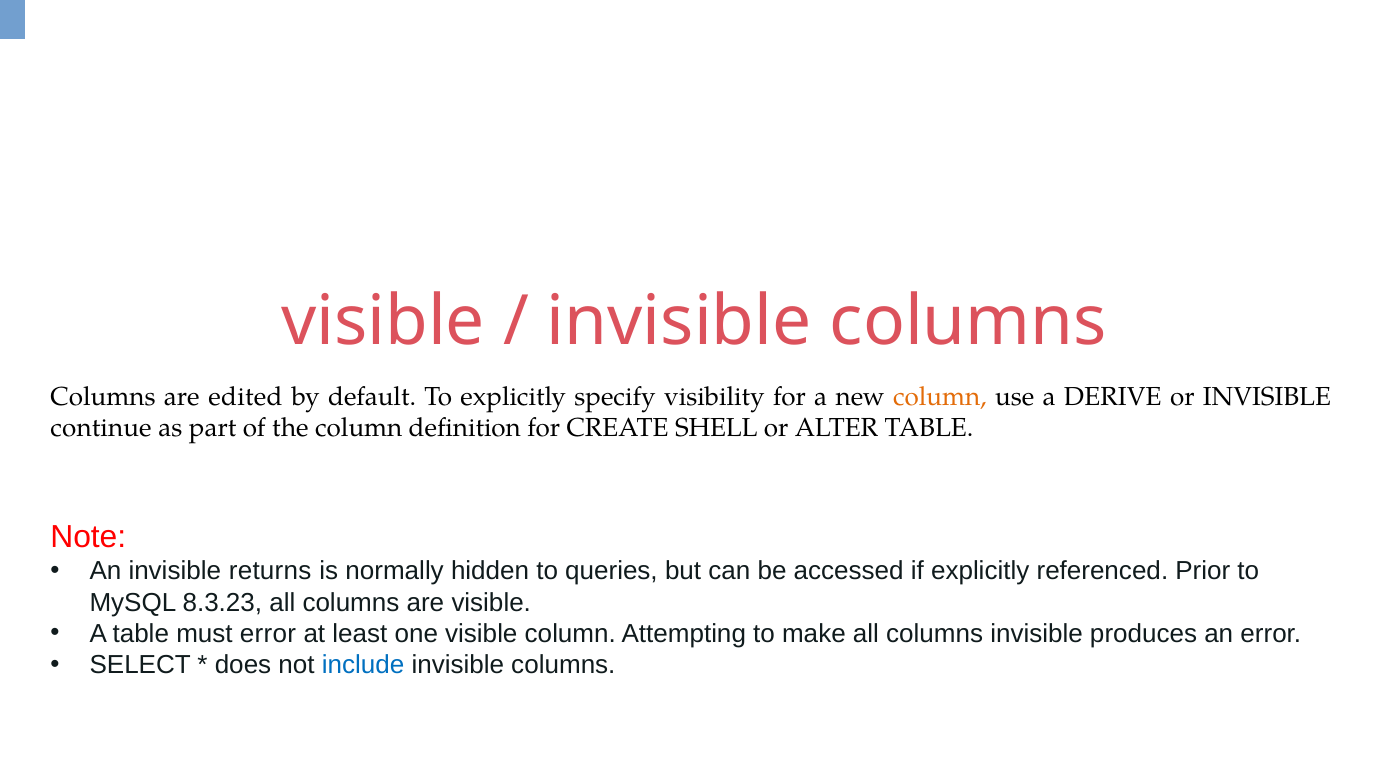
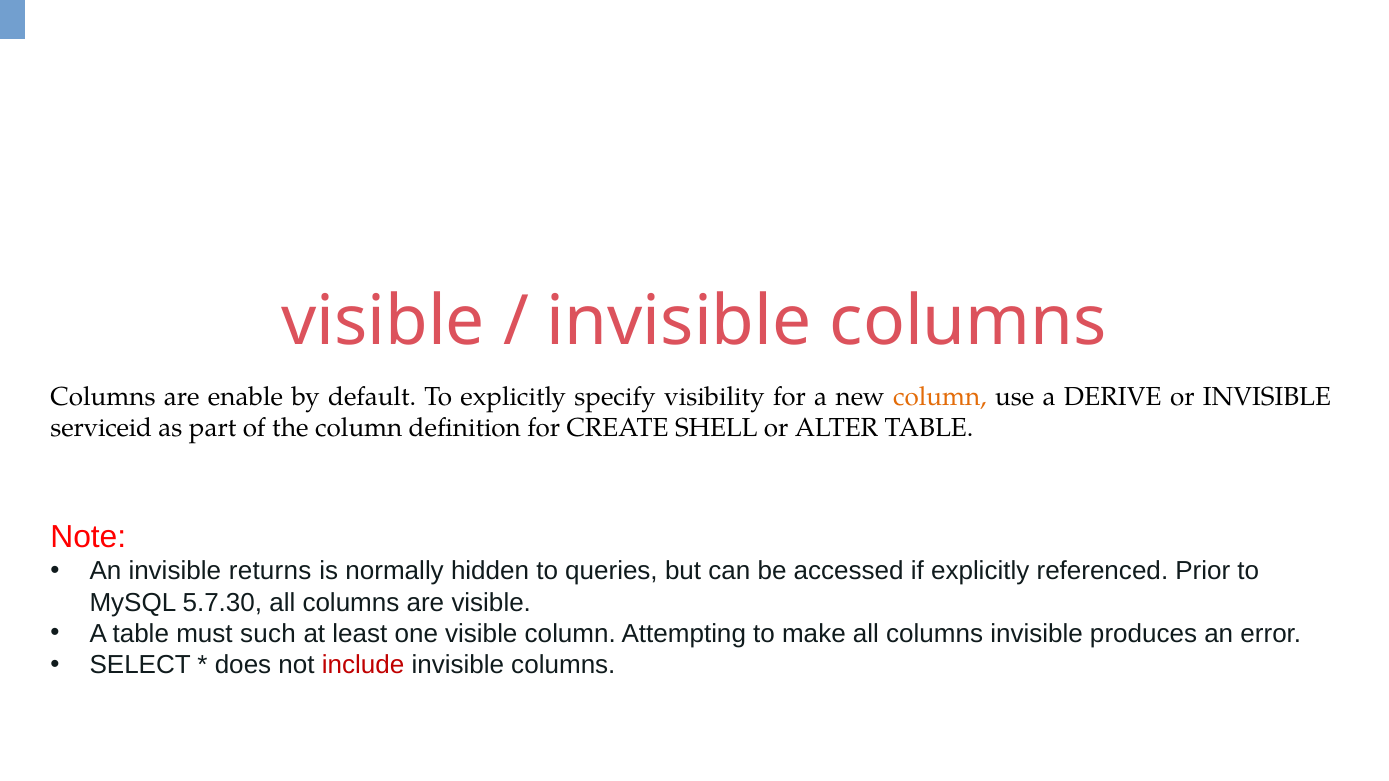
edited: edited -> enable
continue: continue -> serviceid
8.3.23: 8.3.23 -> 5.7.30
must error: error -> such
include colour: blue -> red
